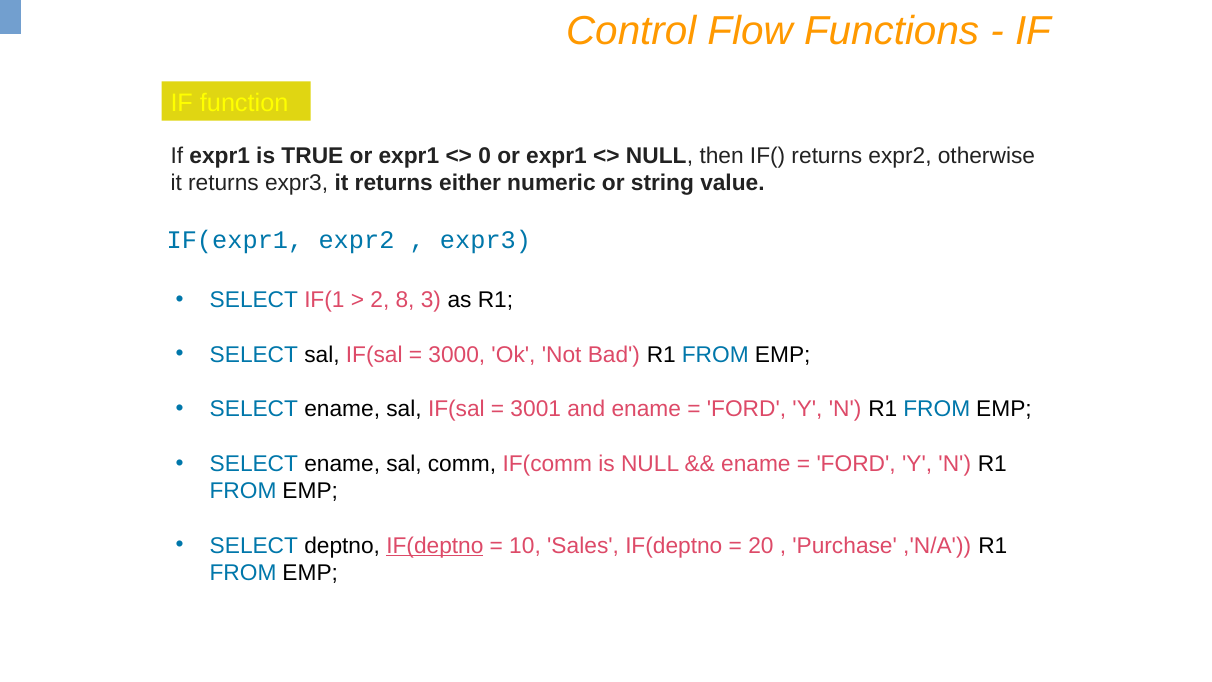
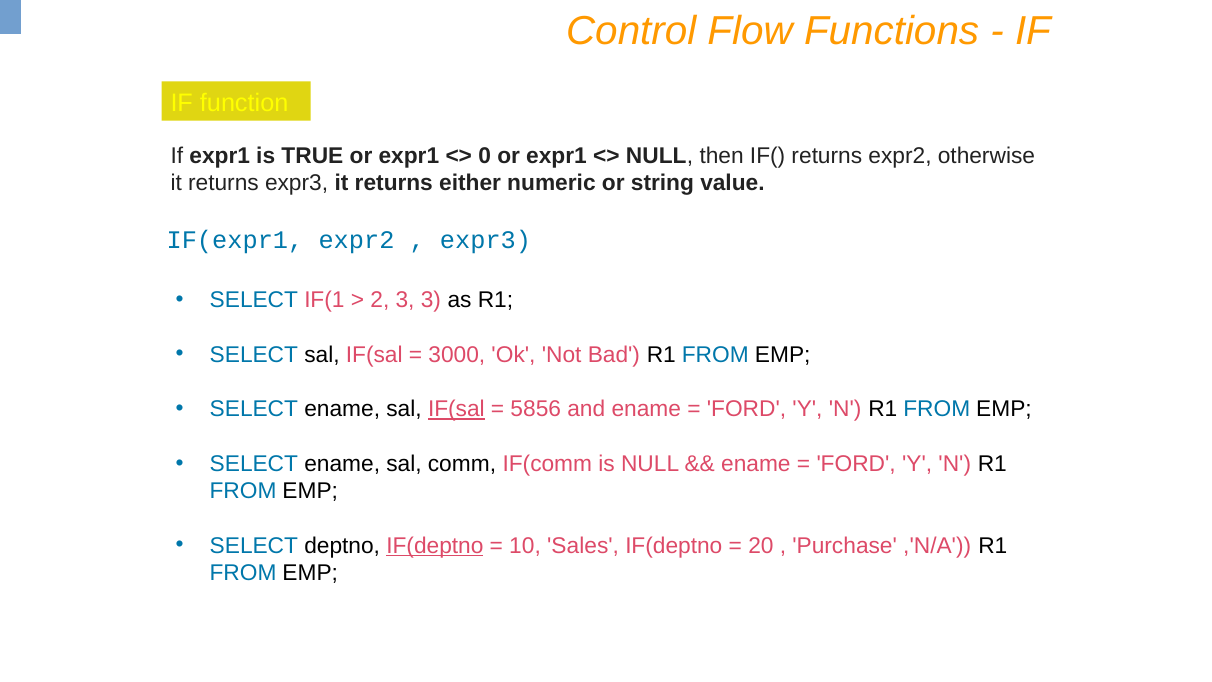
2 8: 8 -> 3
IF(sal at (456, 409) underline: none -> present
3001: 3001 -> 5856
